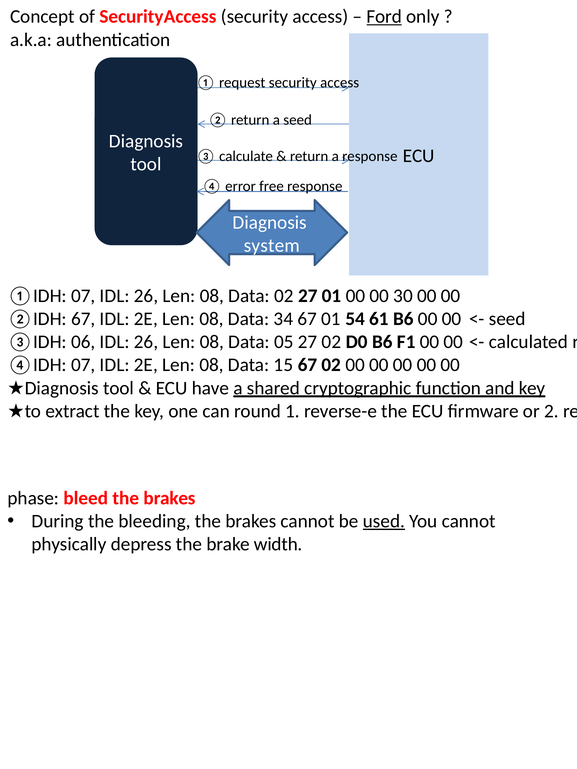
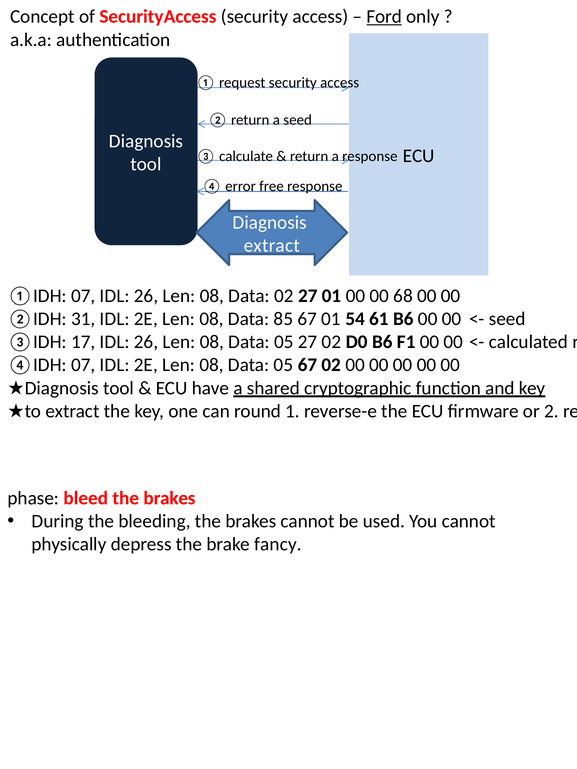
system at (272, 246): system -> extract
30: 30 -> 68
②IDH 67: 67 -> 31
34: 34 -> 85
06: 06 -> 17
15 at (283, 365): 15 -> 05
used underline: present -> none
width: width -> fancy
